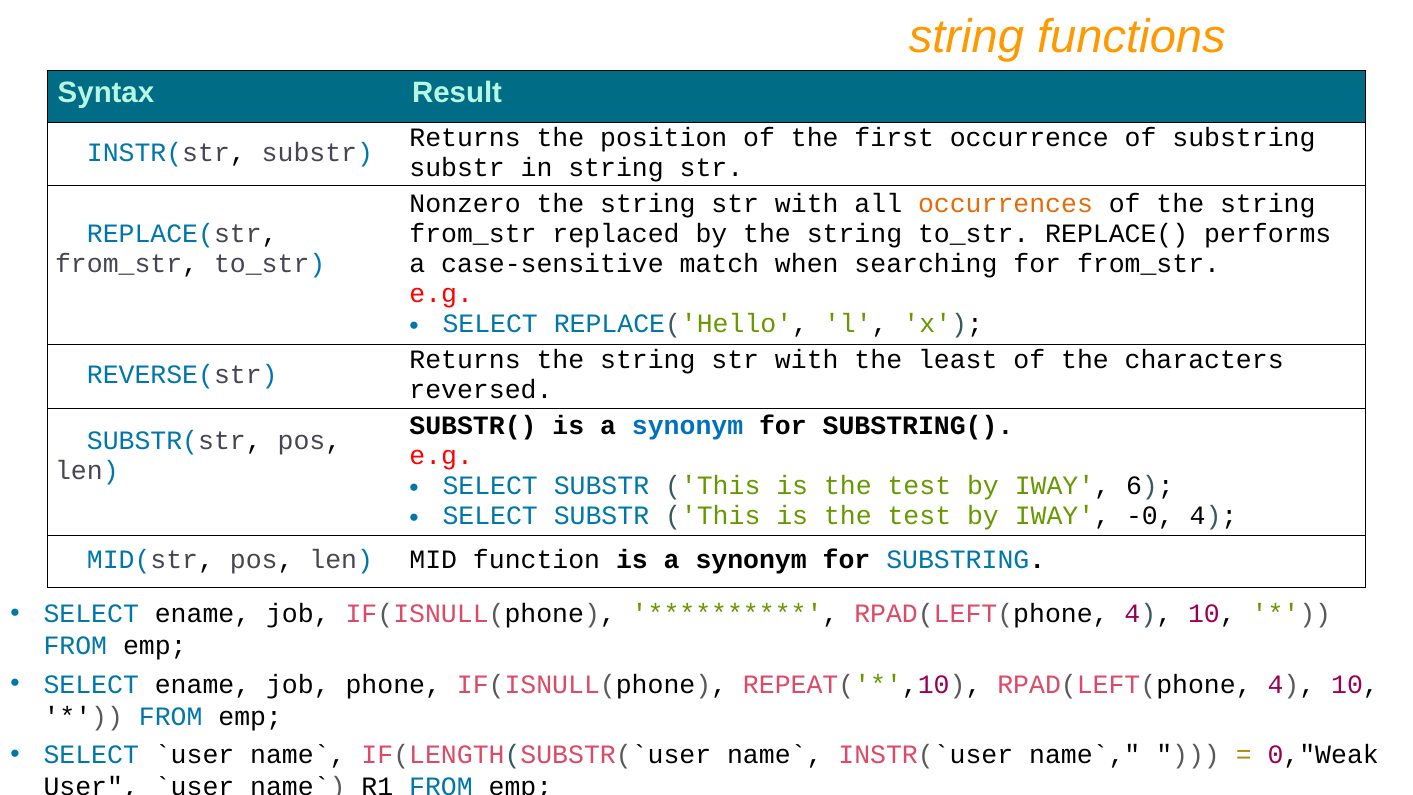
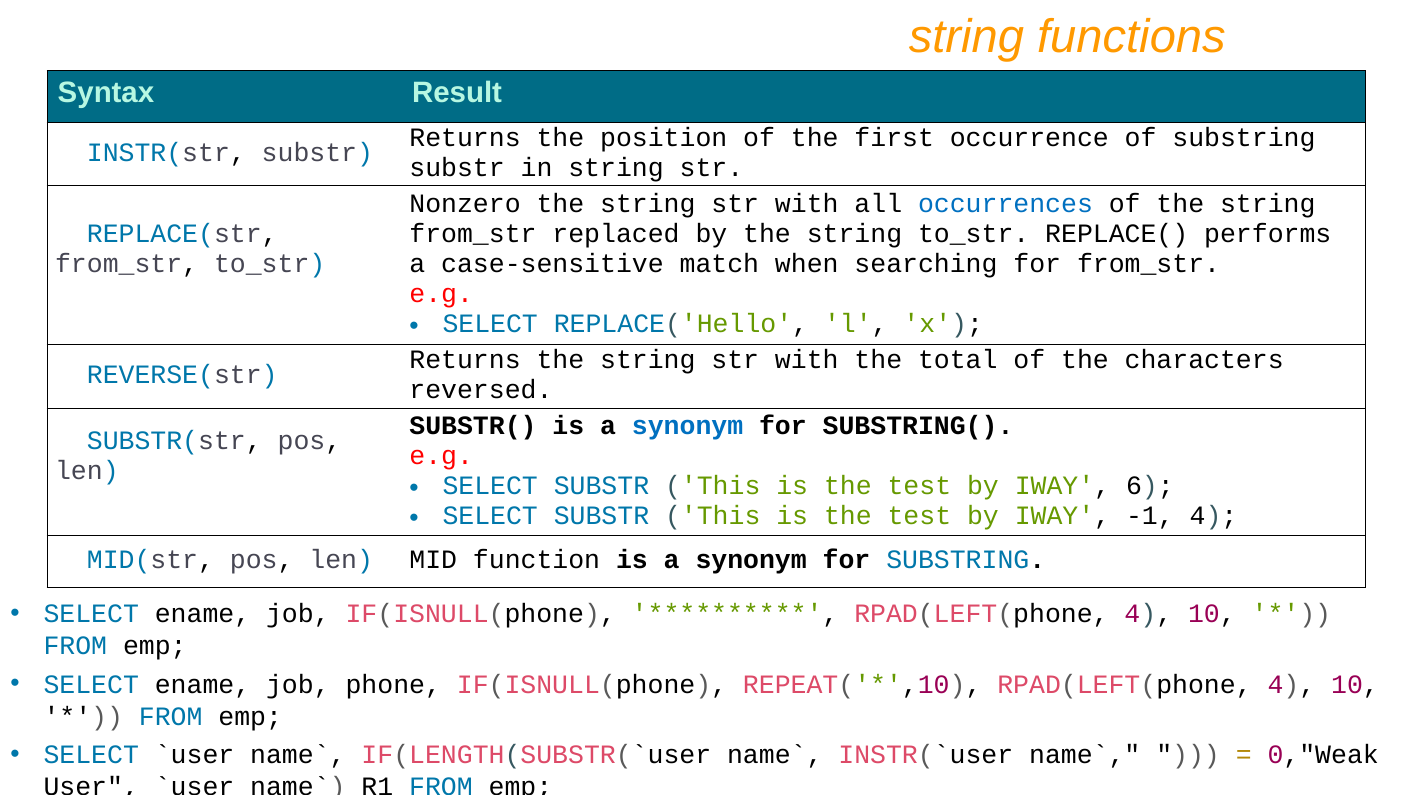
occurrences colour: orange -> blue
least: least -> total
-0: -0 -> -1
